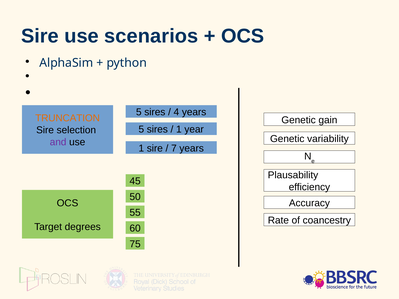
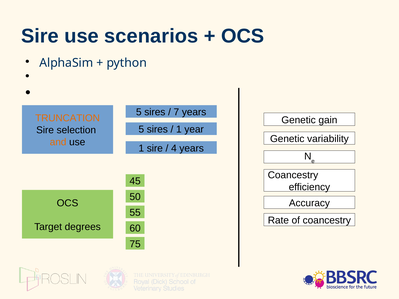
4: 4 -> 7
and colour: purple -> orange
7: 7 -> 4
Plausability at (293, 175): Plausability -> Coancestry
